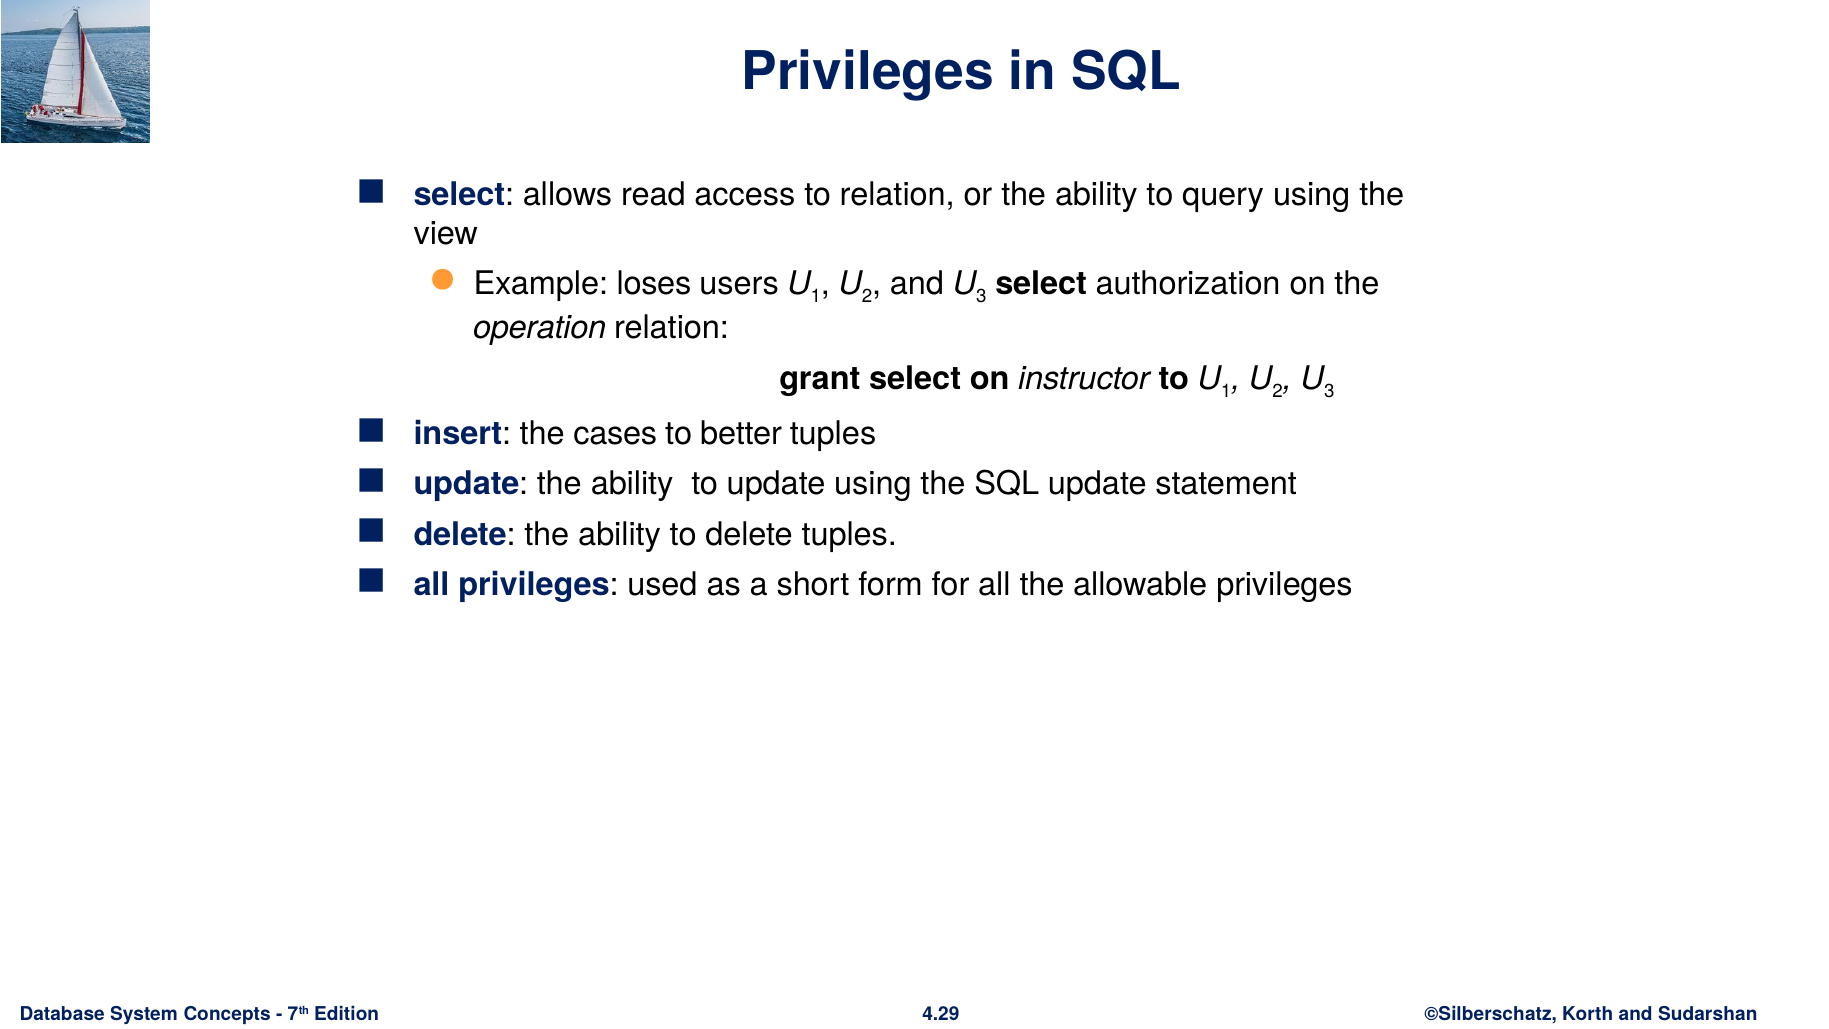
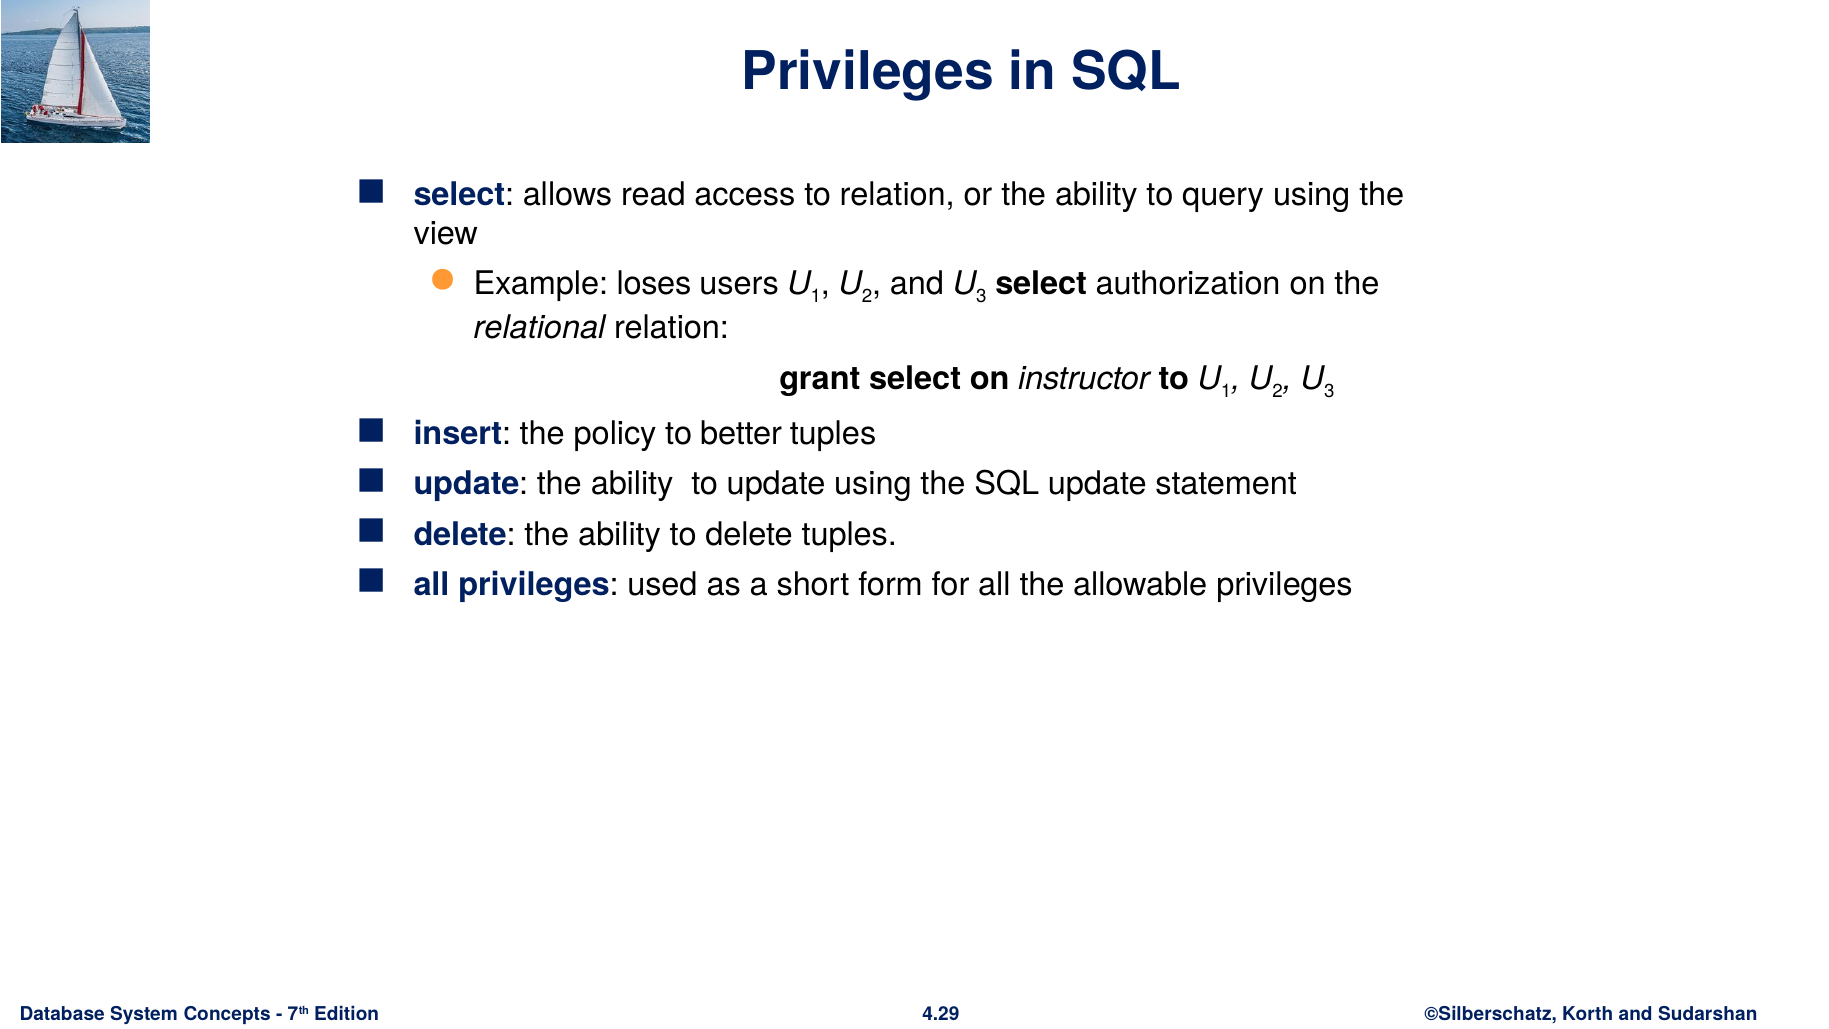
operation: operation -> relational
cases: cases -> policy
